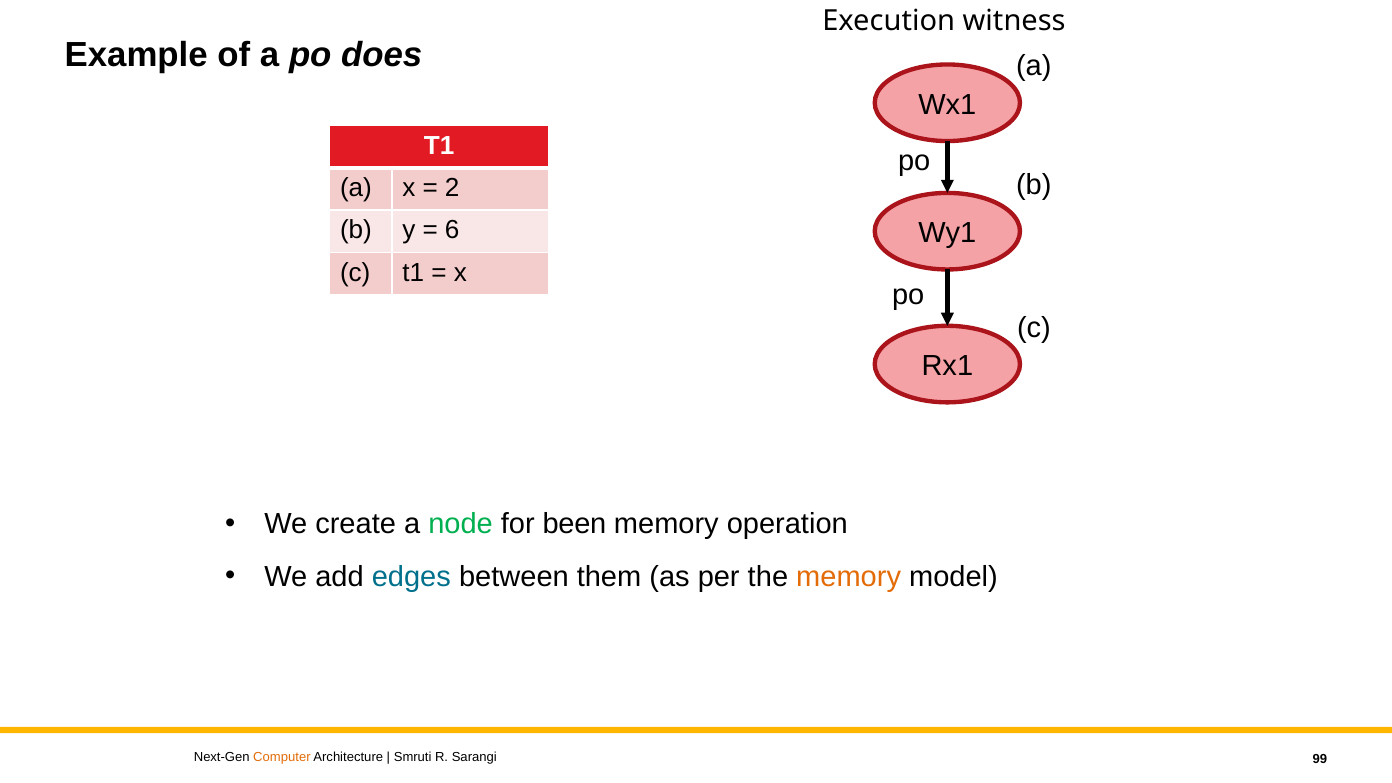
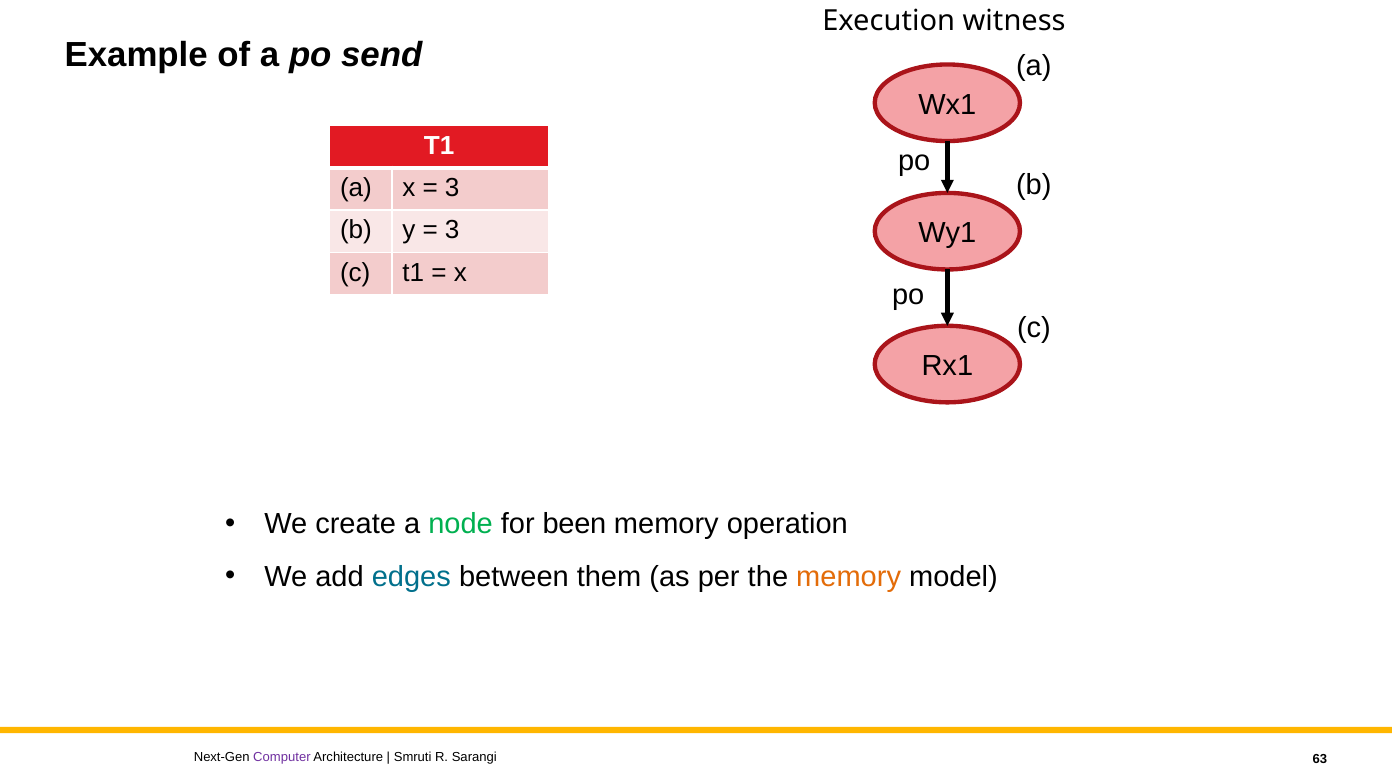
does: does -> send
2 at (452, 188): 2 -> 3
6 at (452, 230): 6 -> 3
Computer colour: orange -> purple
99: 99 -> 63
